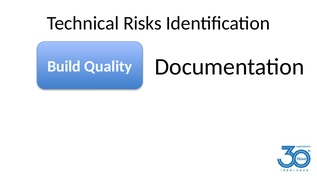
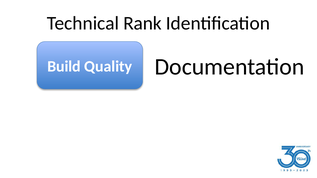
Risks: Risks -> Rank
